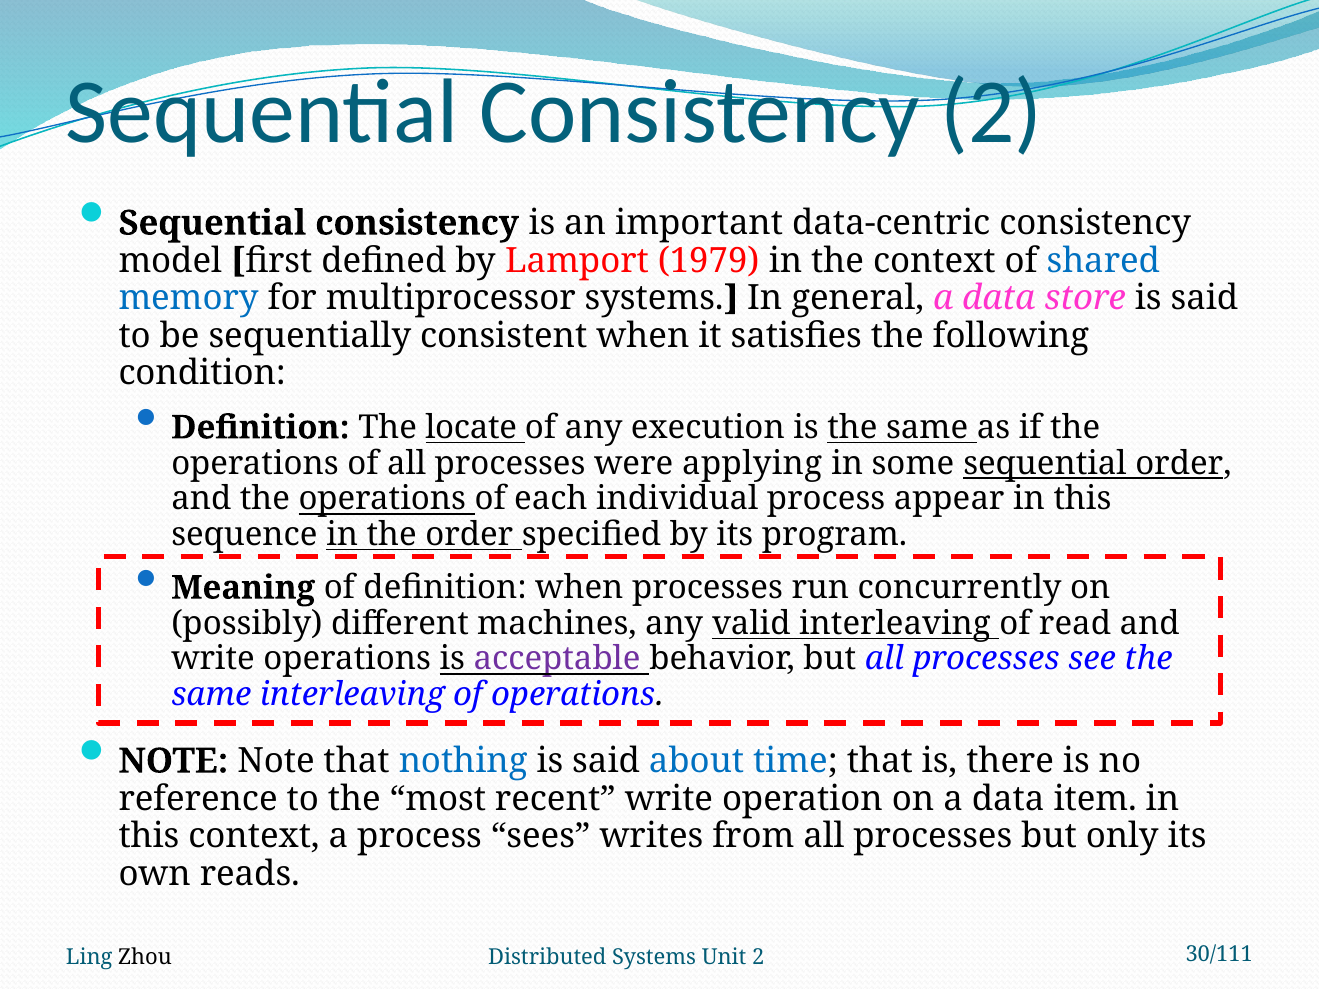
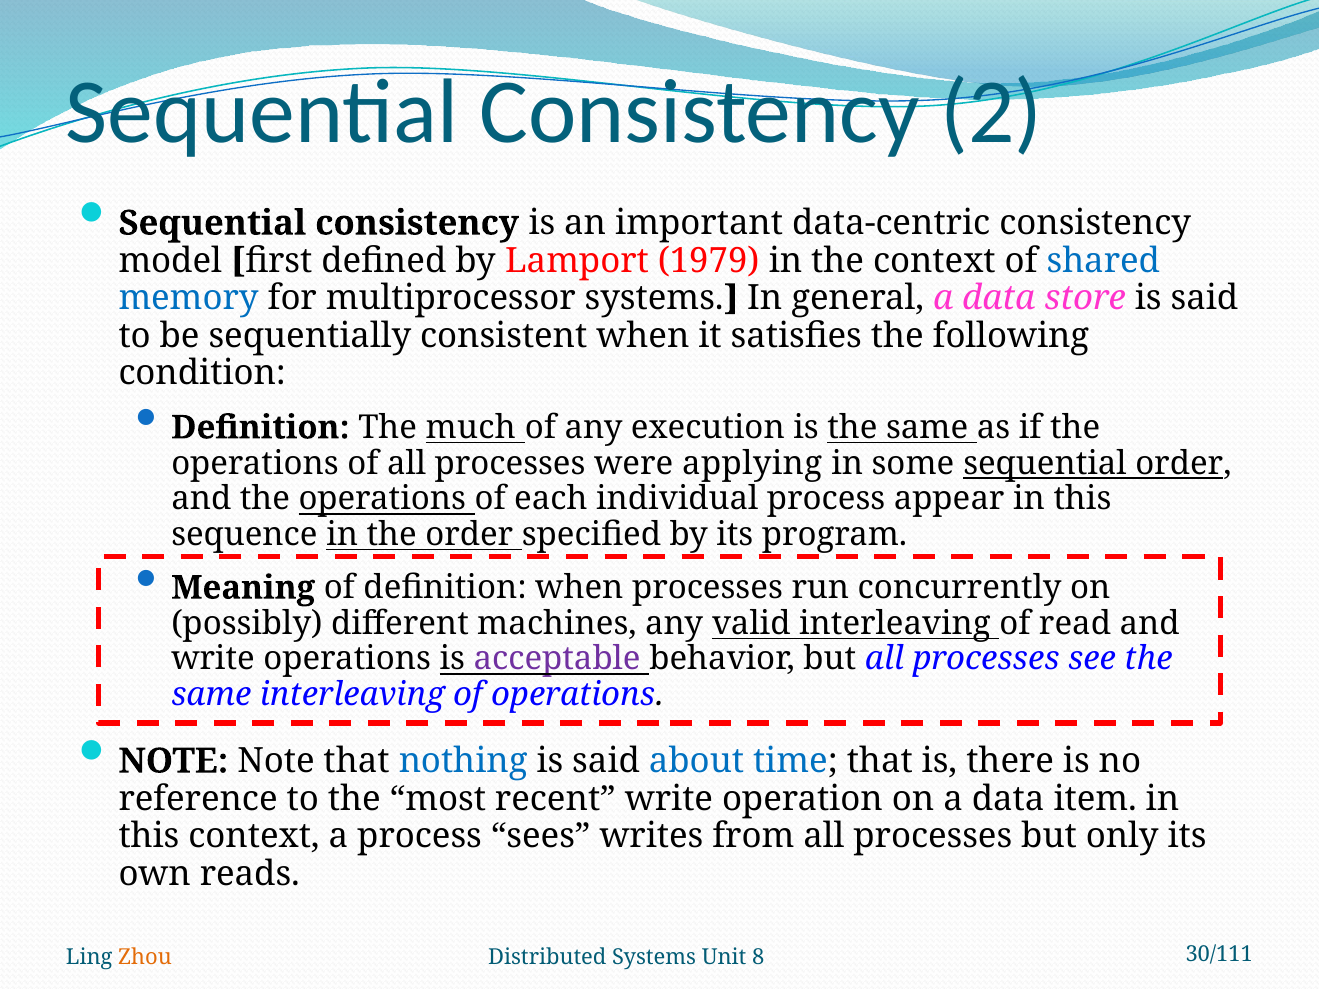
locate: locate -> much
Zhou colour: black -> orange
Unit 2: 2 -> 8
